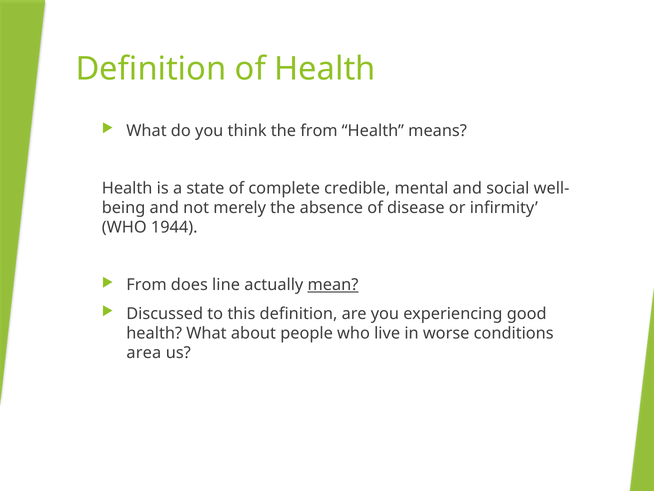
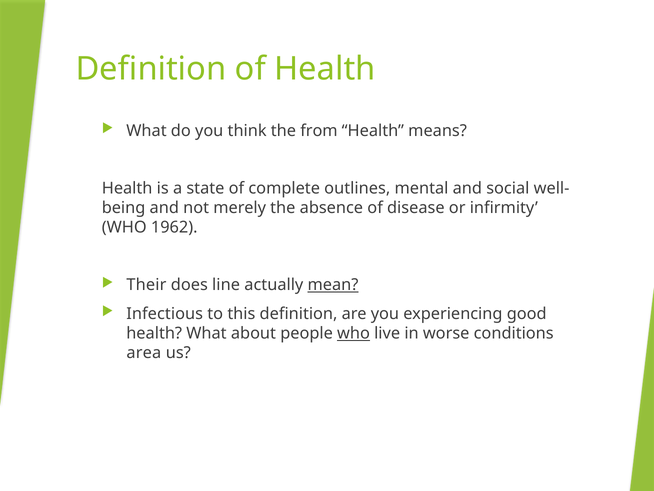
credible: credible -> outlines
1944: 1944 -> 1962
From at (146, 285): From -> Their
Discussed: Discussed -> Infectious
who at (354, 333) underline: none -> present
